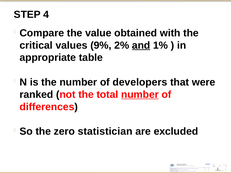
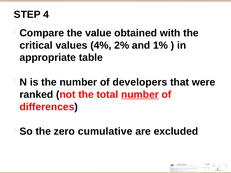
9%: 9% -> 4%
and underline: present -> none
statistician: statistician -> cumulative
